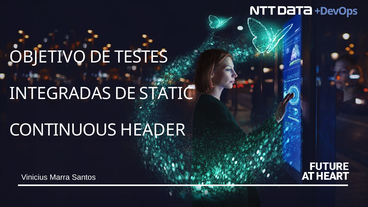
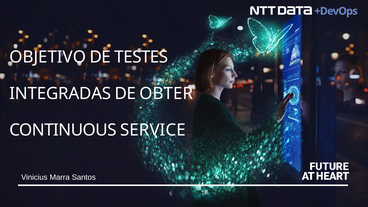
STATIC: STATIC -> OBTER
HEADER: HEADER -> SERVICE
